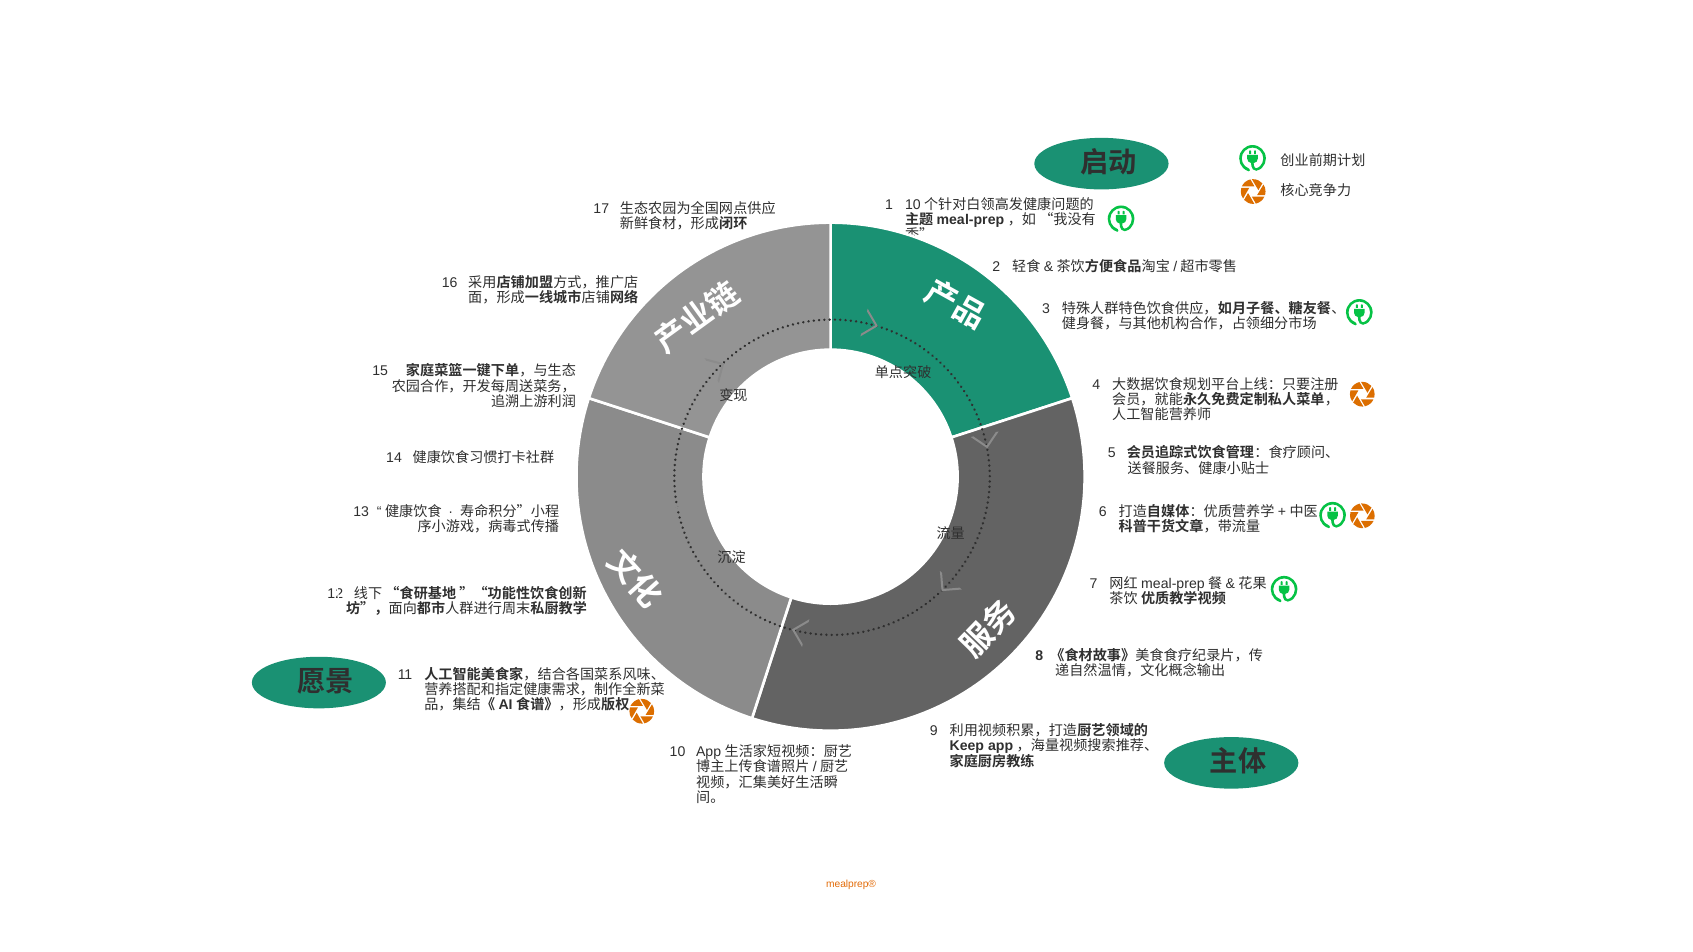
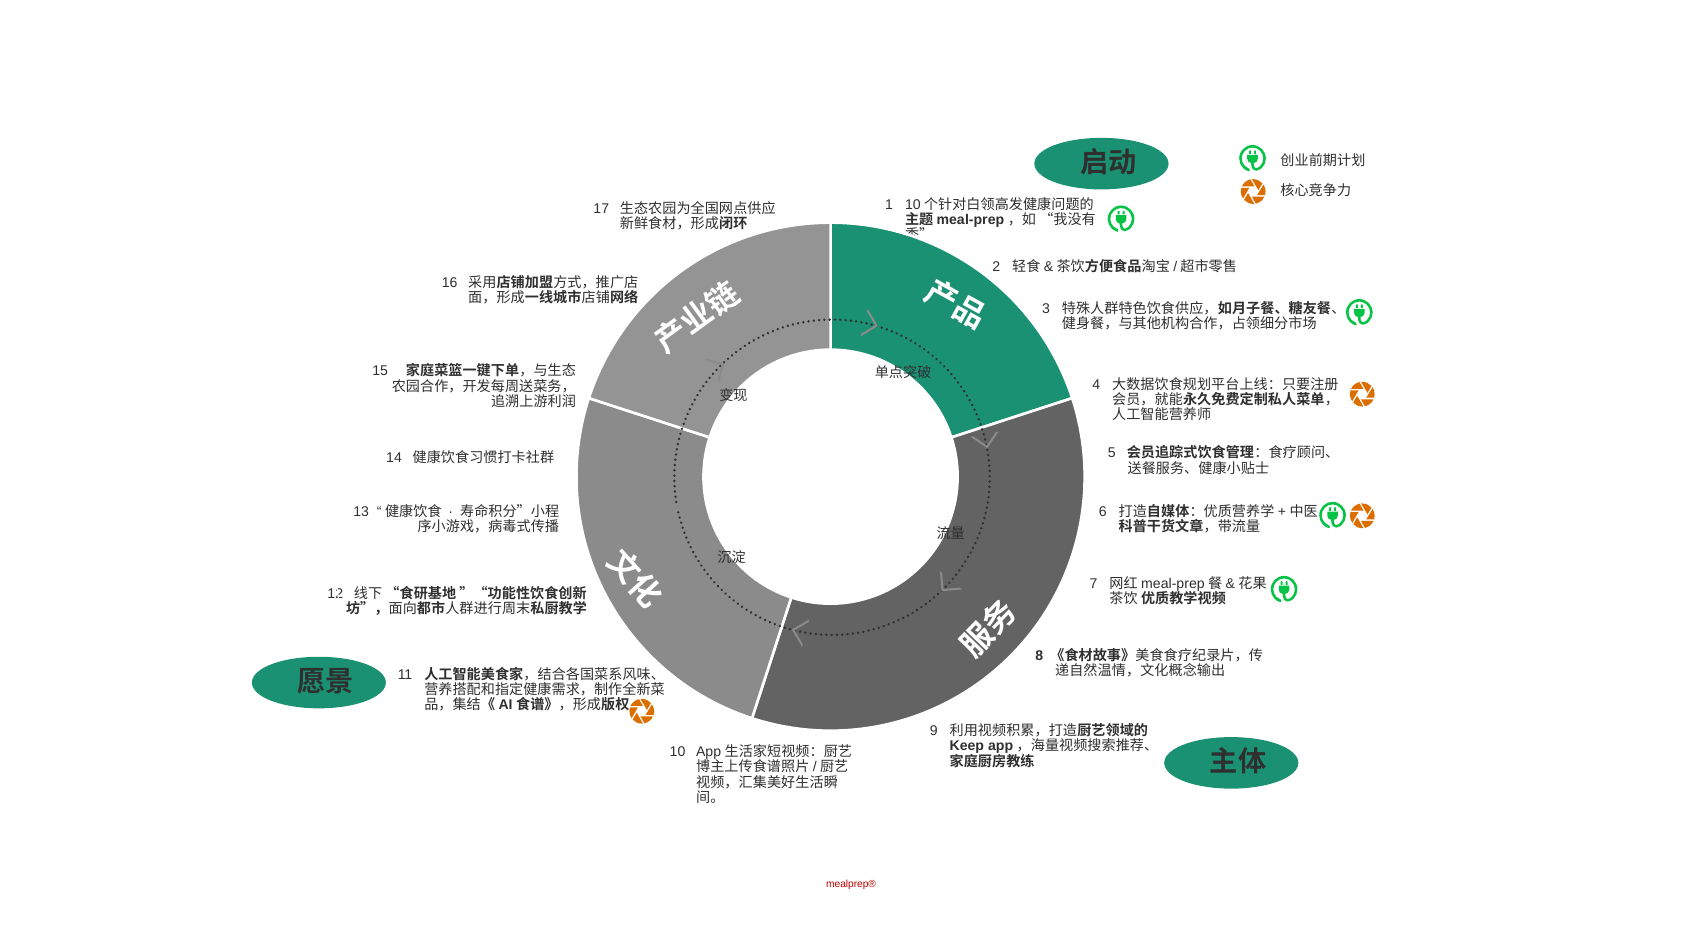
mealprep® colour: orange -> red
